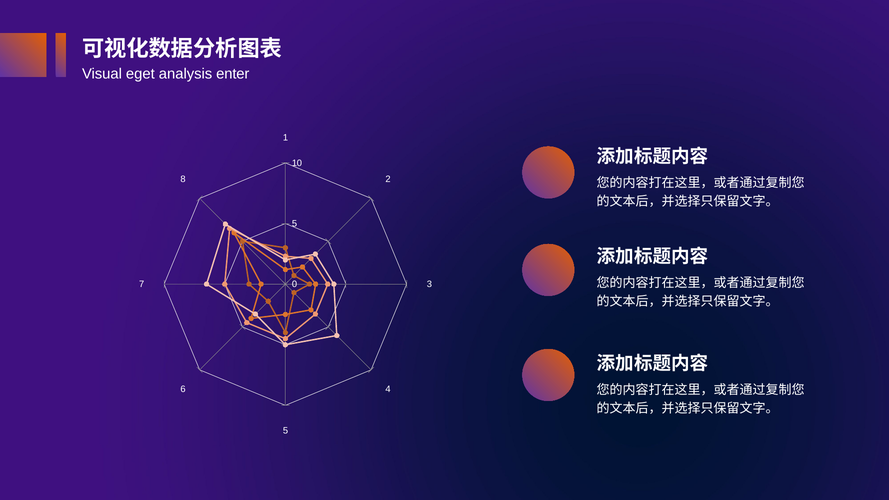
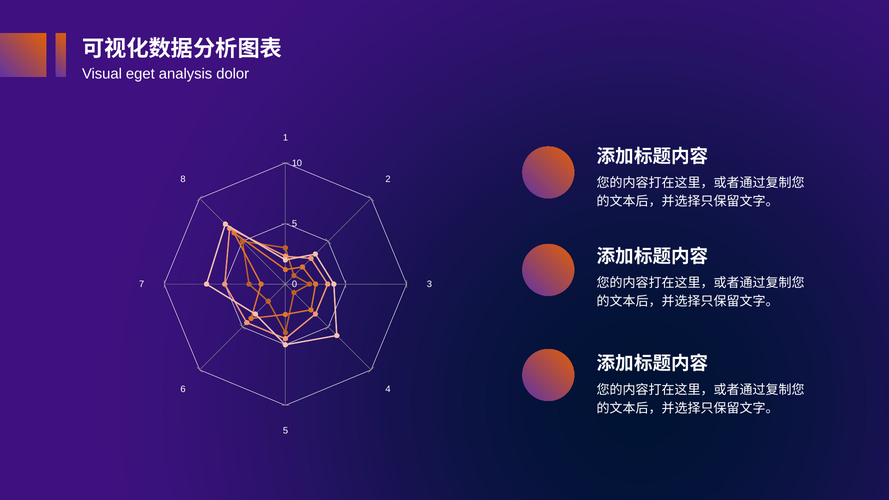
enter: enter -> dolor
